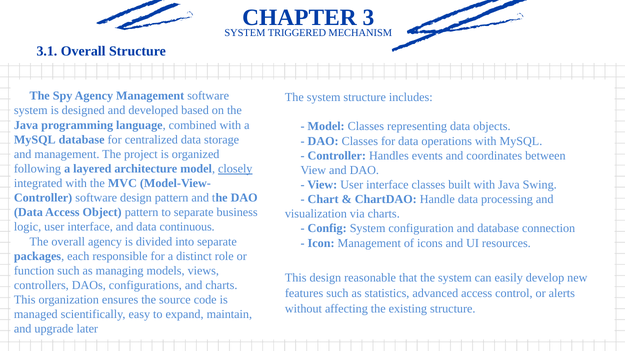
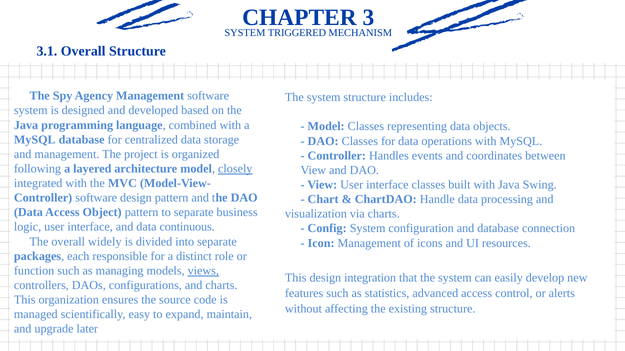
overall agency: agency -> widely
views underline: none -> present
reasonable: reasonable -> integration
